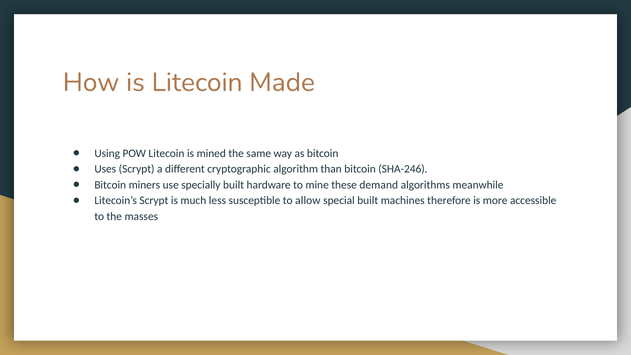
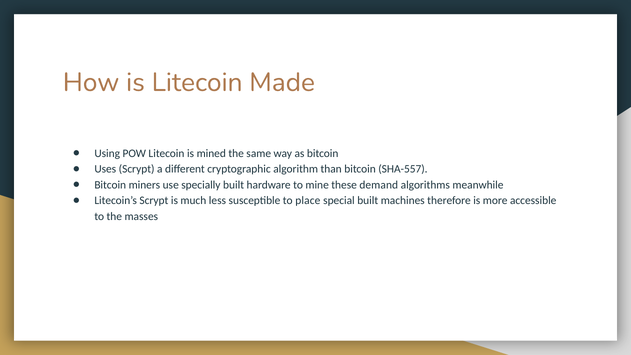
SHA-246: SHA-246 -> SHA-557
allow: allow -> place
